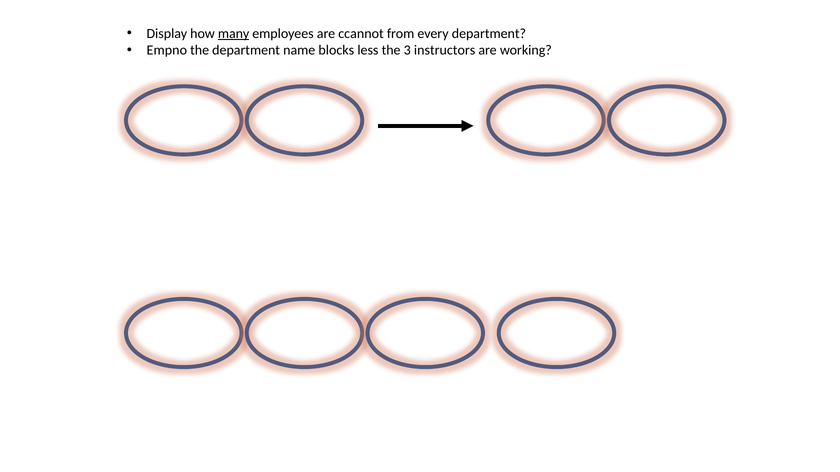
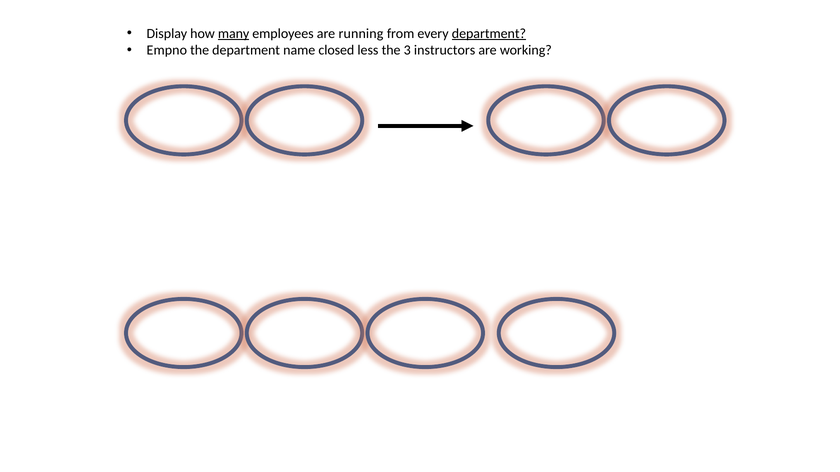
ccannot: ccannot -> running
department at (489, 33) underline: none -> present
blocks: blocks -> closed
